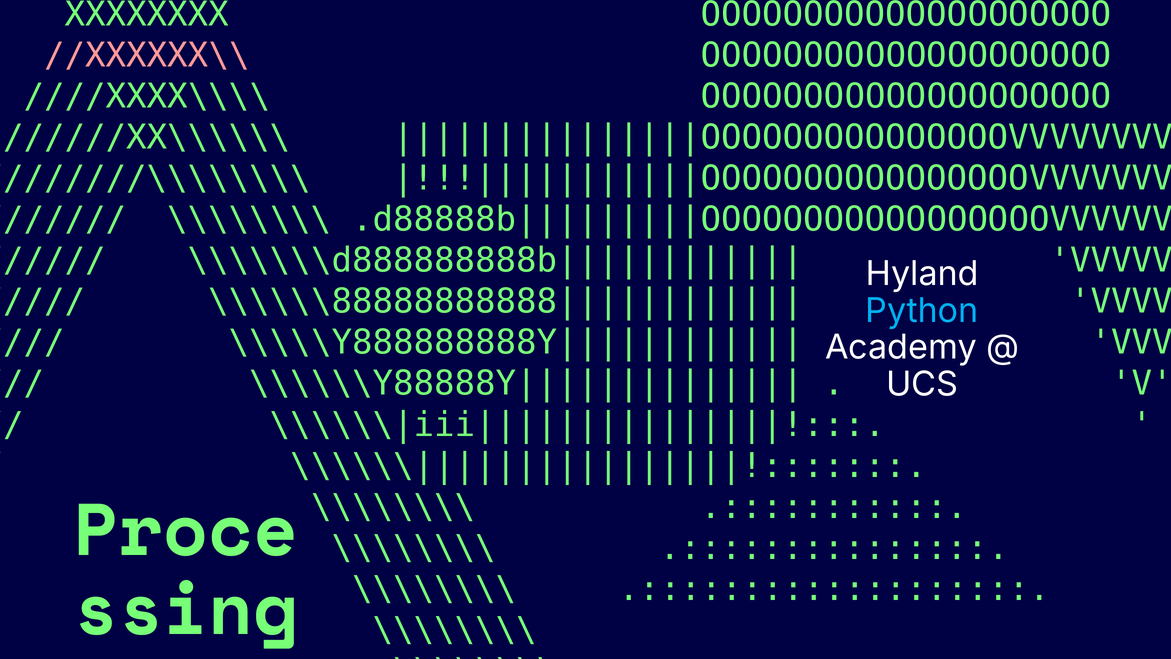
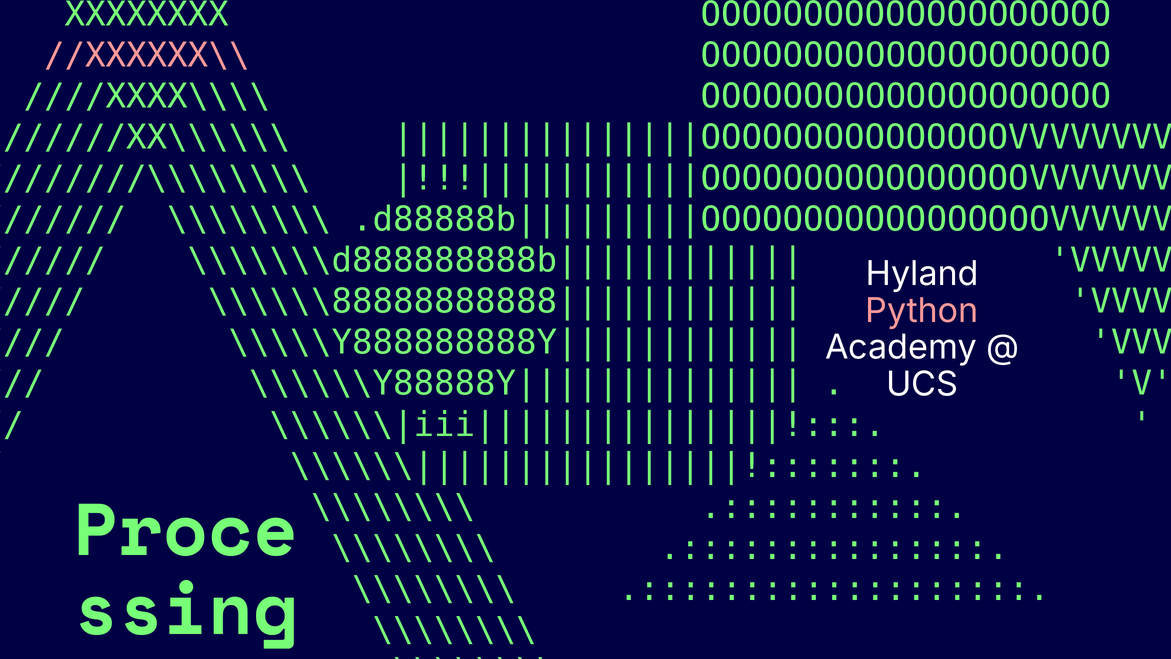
Python colour: light blue -> pink
